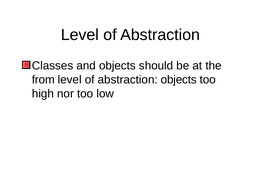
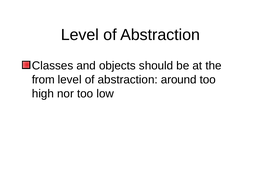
abstraction objects: objects -> around
